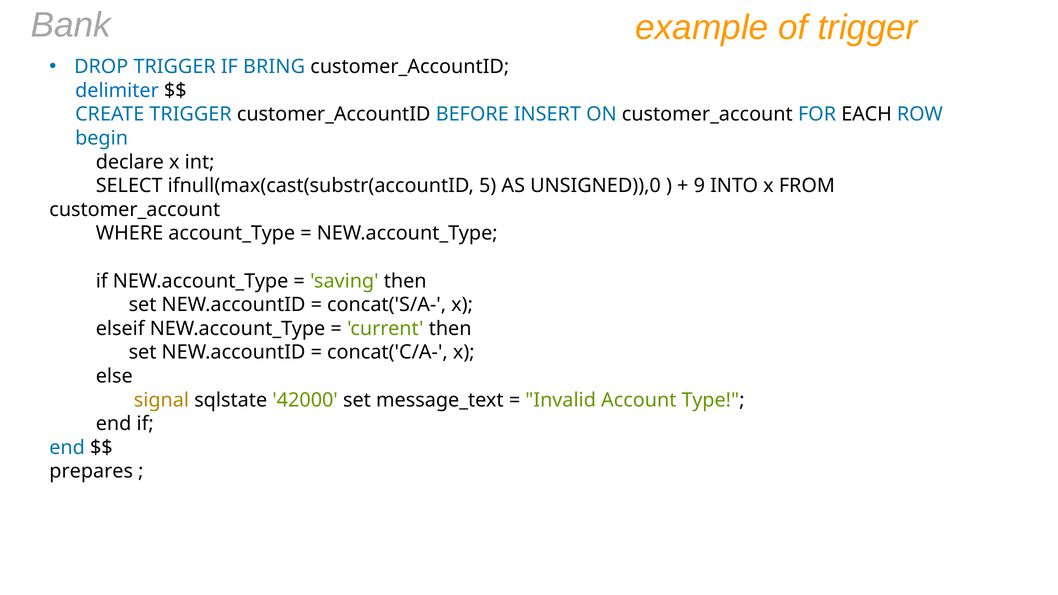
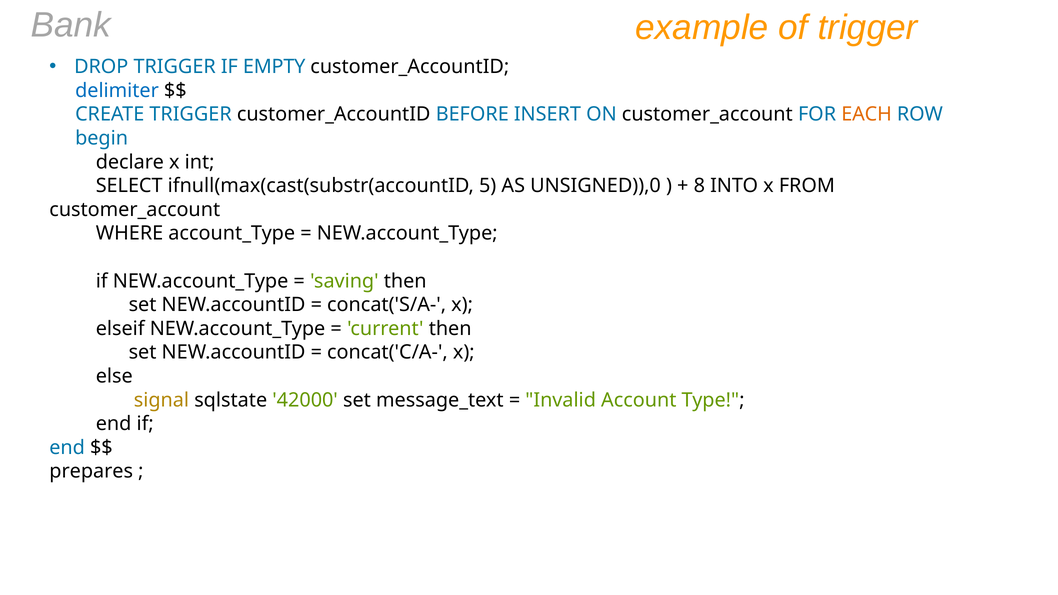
BRING: BRING -> EMPTY
EACH colour: black -> orange
9: 9 -> 8
